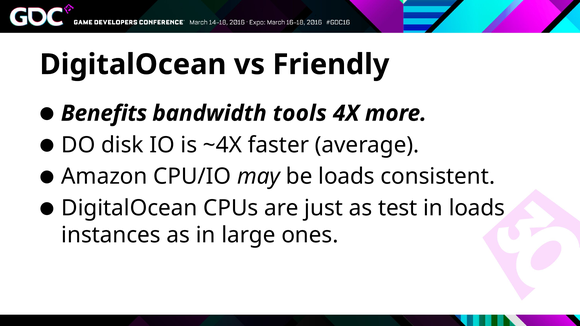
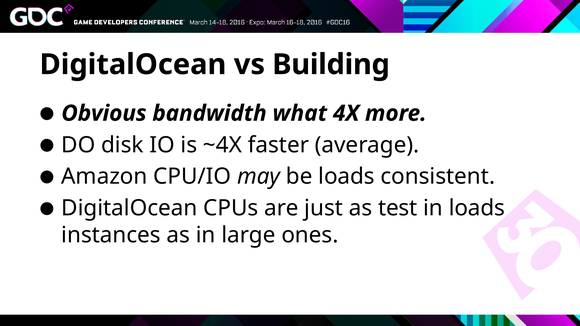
Friendly: Friendly -> Building
Benefits: Benefits -> Obvious
tools: tools -> what
